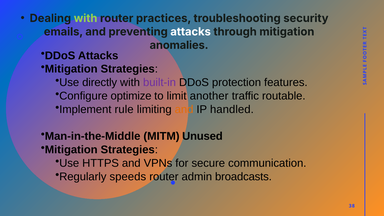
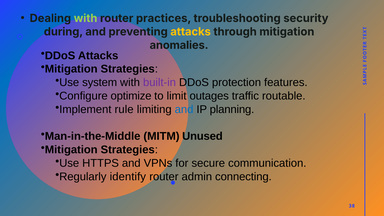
emails: emails -> during
attacks at (191, 32) colour: white -> yellow
directly: directly -> system
another: another -> outages
and at (184, 109) colour: orange -> blue
handled: handled -> planning
speeds: speeds -> identify
broadcasts: broadcasts -> connecting
